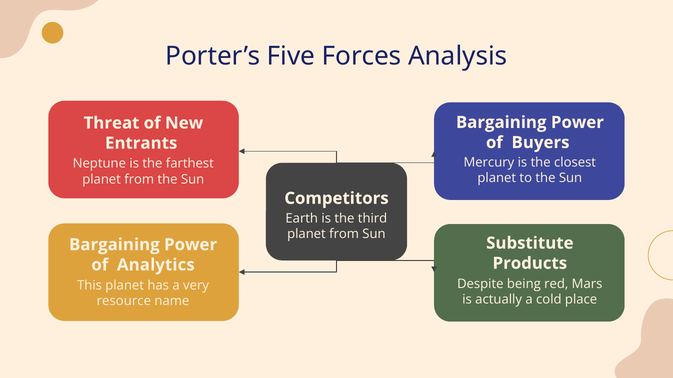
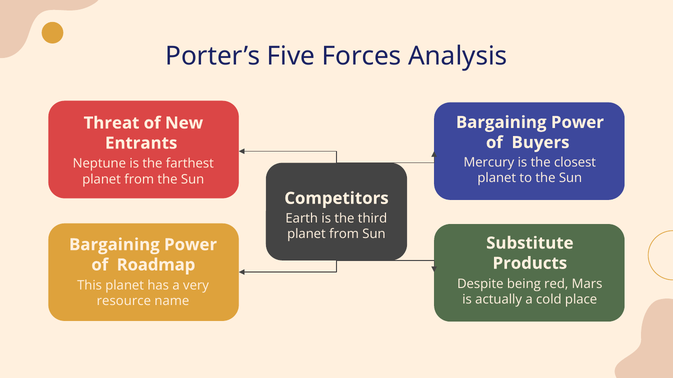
Analytics: Analytics -> Roadmap
